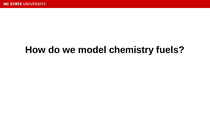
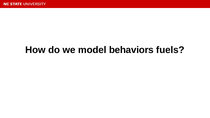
chemistry: chemistry -> behaviors
